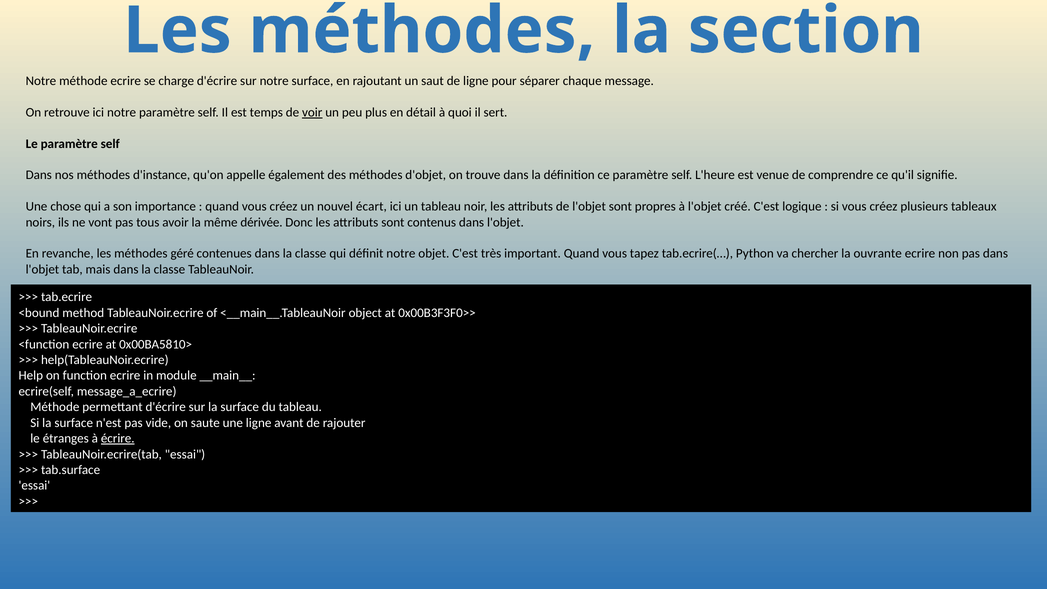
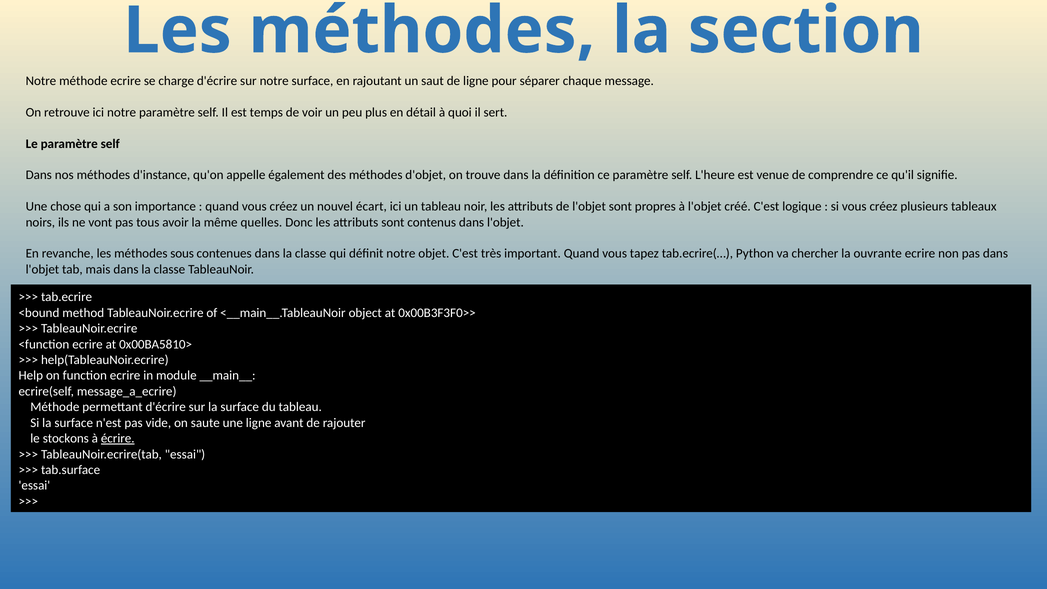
voir underline: present -> none
dérivée: dérivée -> quelles
géré: géré -> sous
étranges: étranges -> stockons
